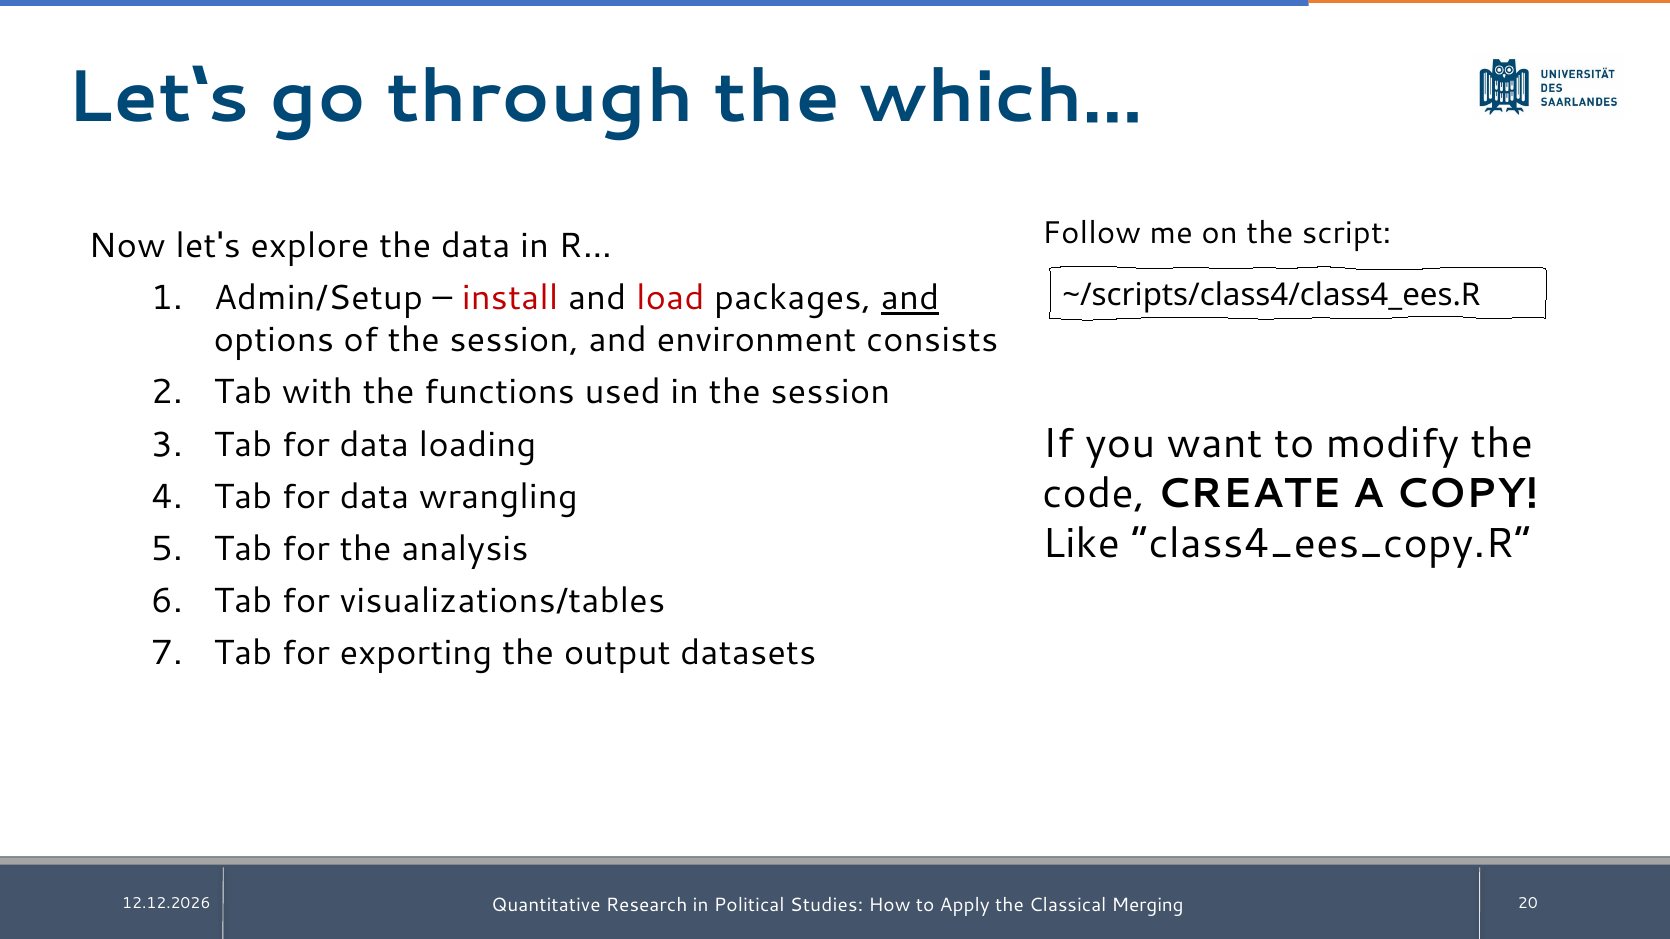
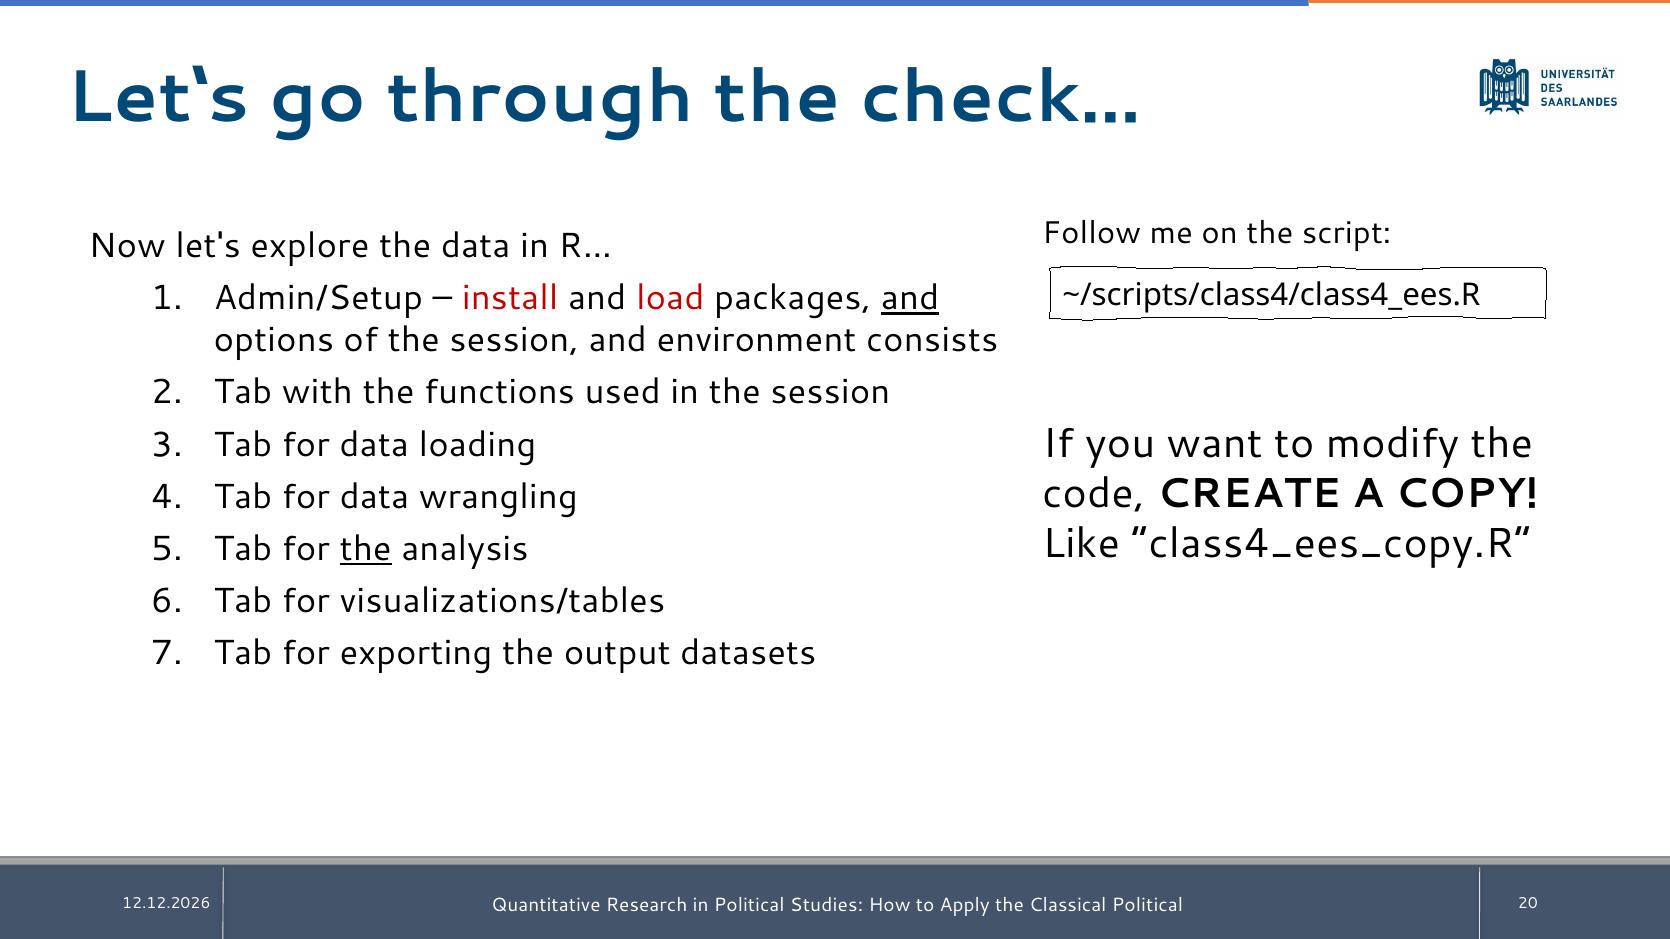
which…: which… -> check…
the at (366, 549) underline: none -> present
Classical Merging: Merging -> Political
